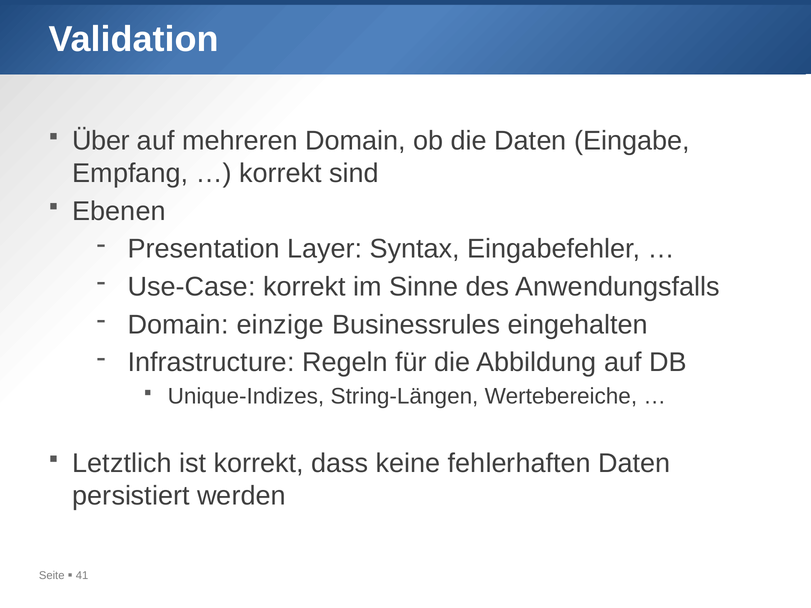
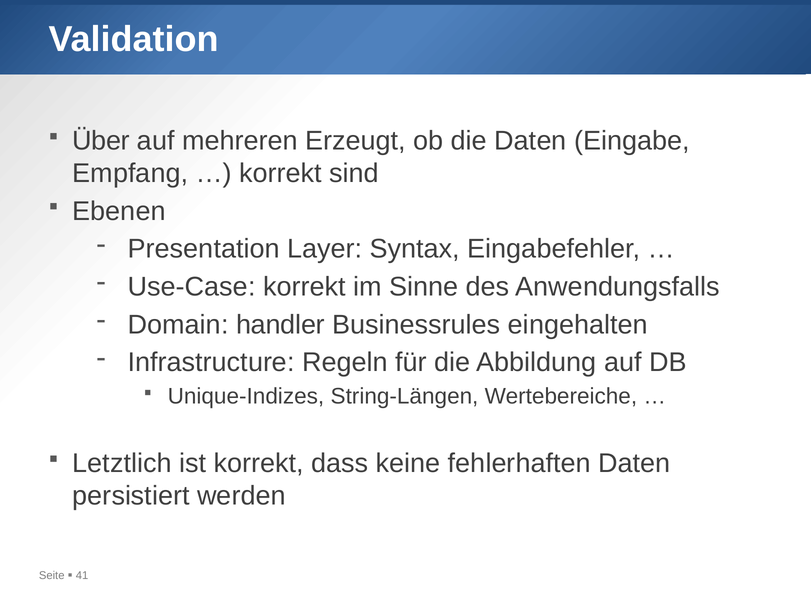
mehreren Domain: Domain -> Erzeugt
einzige: einzige -> handler
